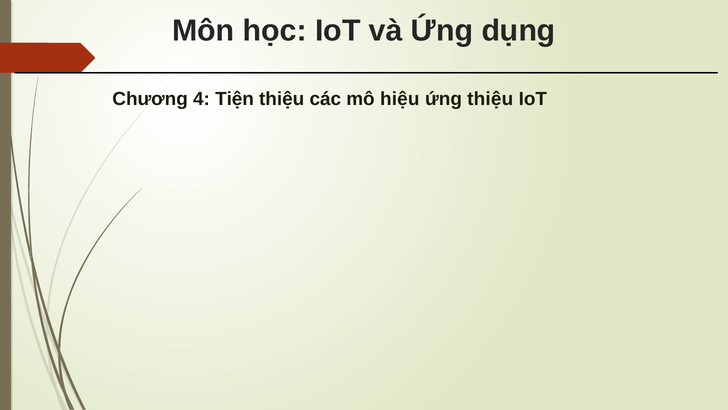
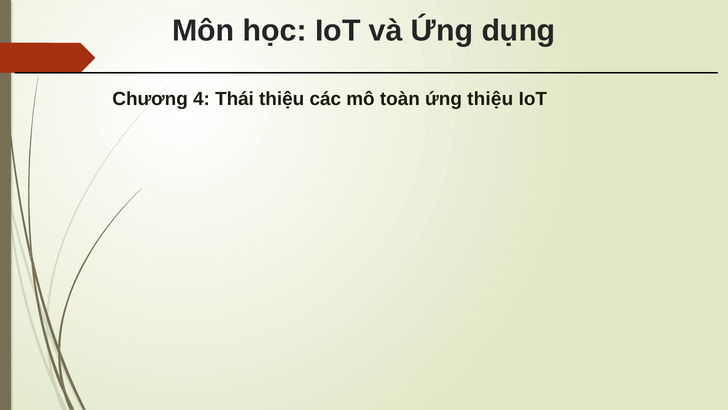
Tiện: Tiện -> Thái
hiệu: hiệu -> toàn
